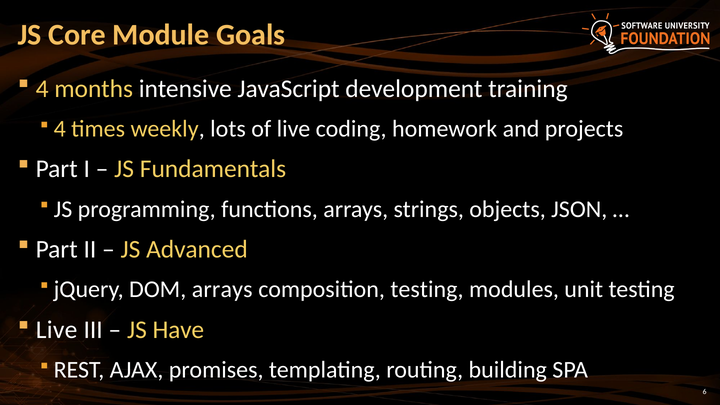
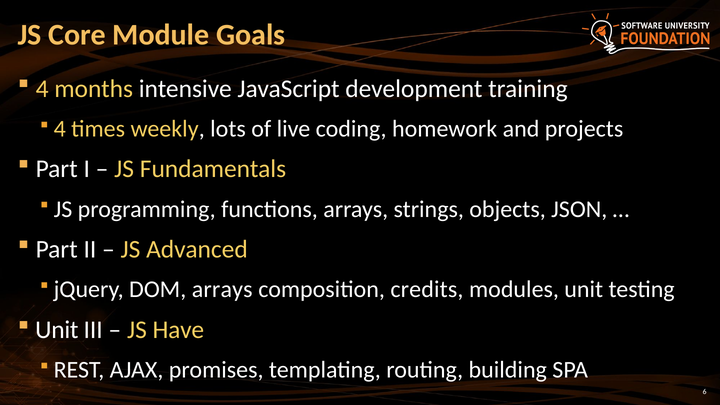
composition testing: testing -> credits
Live at (57, 330): Live -> Unit
